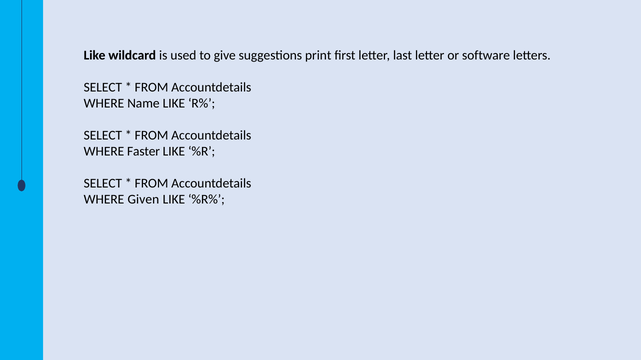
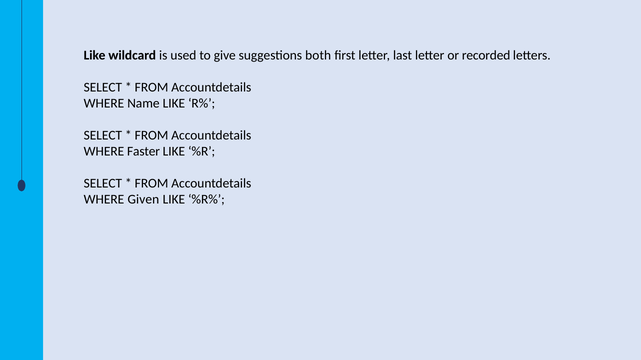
print: print -> both
software: software -> recorded
